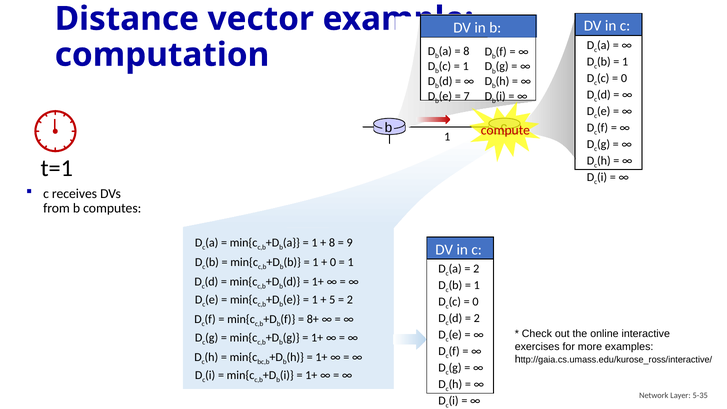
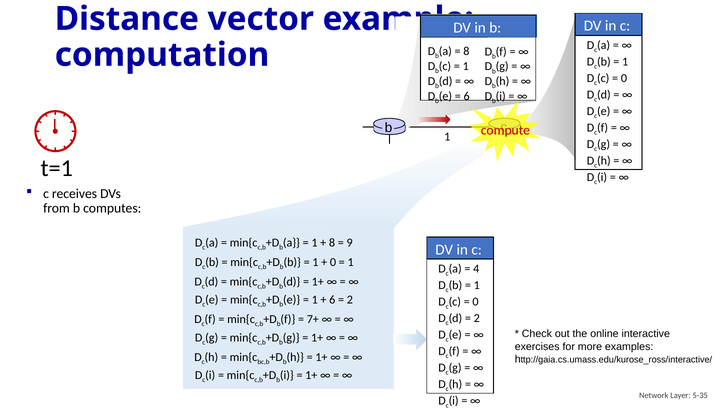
7 at (467, 96): 7 -> 6
2 at (476, 269): 2 -> 4
5 at (332, 300): 5 -> 6
8+: 8+ -> 7+
